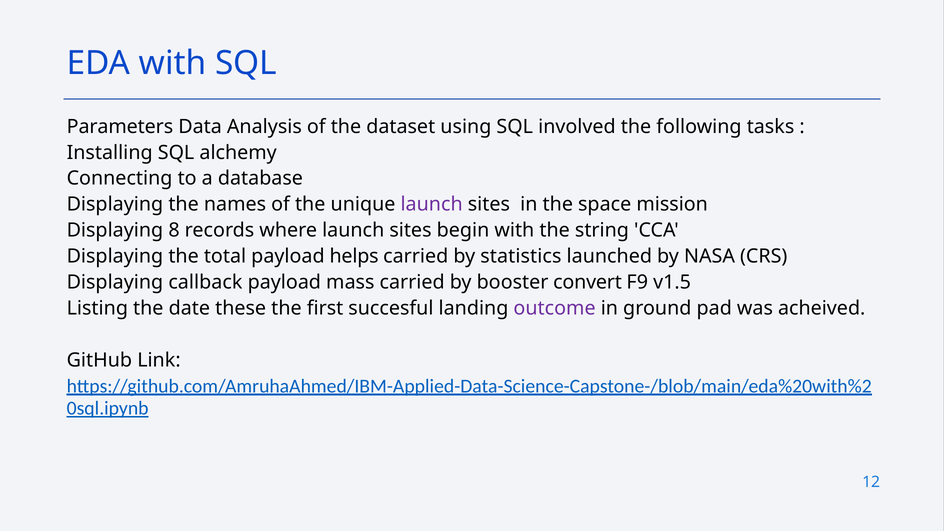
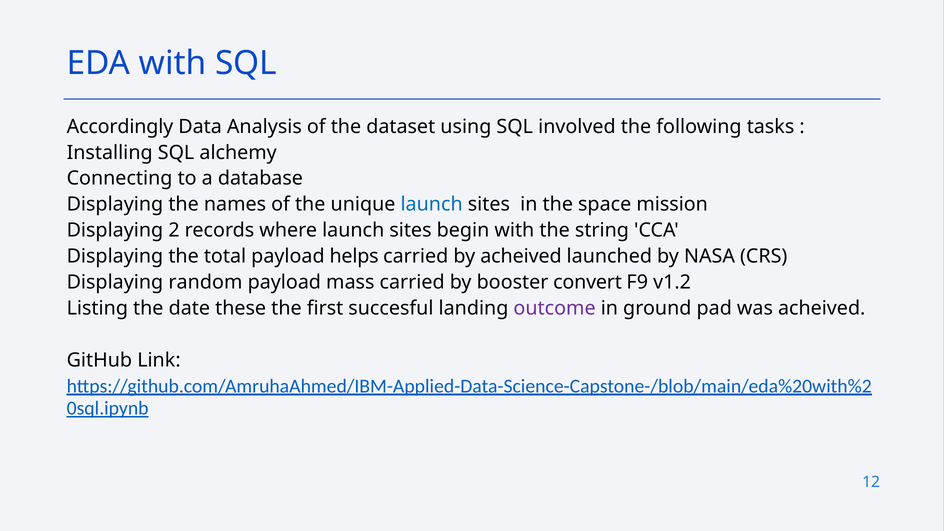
Parameters: Parameters -> Accordingly
launch at (432, 204) colour: purple -> blue
8: 8 -> 2
by statistics: statistics -> acheived
callback: callback -> random
v1.5: v1.5 -> v1.2
